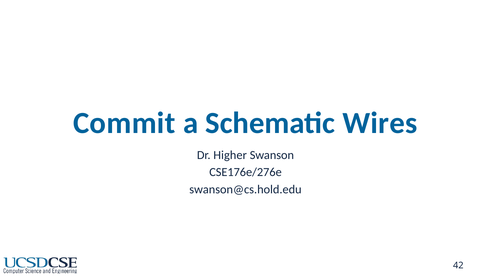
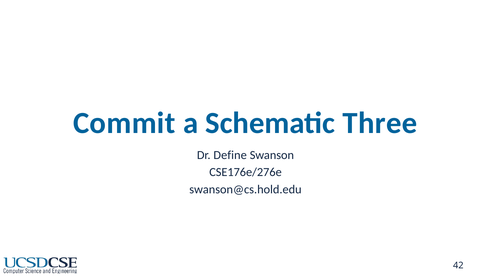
Wires: Wires -> Three
Higher: Higher -> Define
